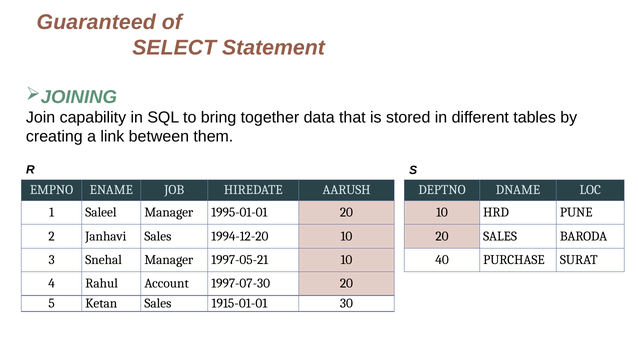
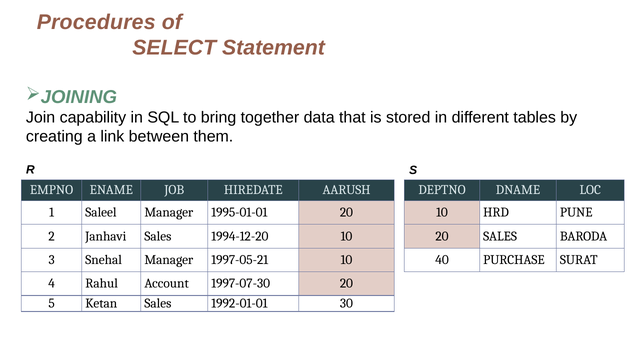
Guaranteed: Guaranteed -> Procedures
1915-01-01: 1915-01-01 -> 1992-01-01
